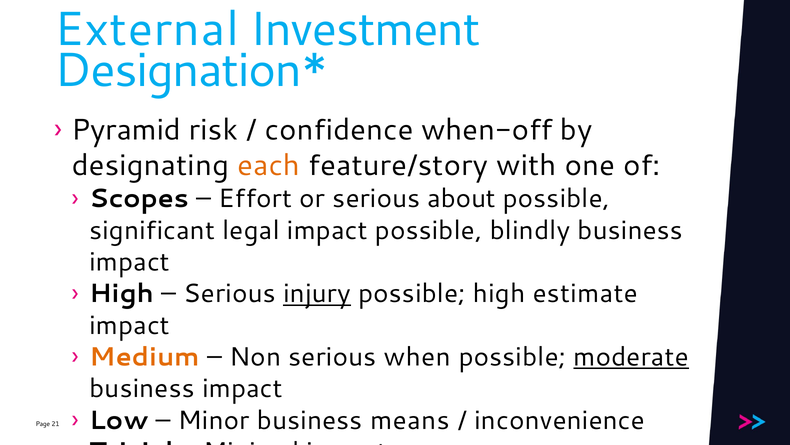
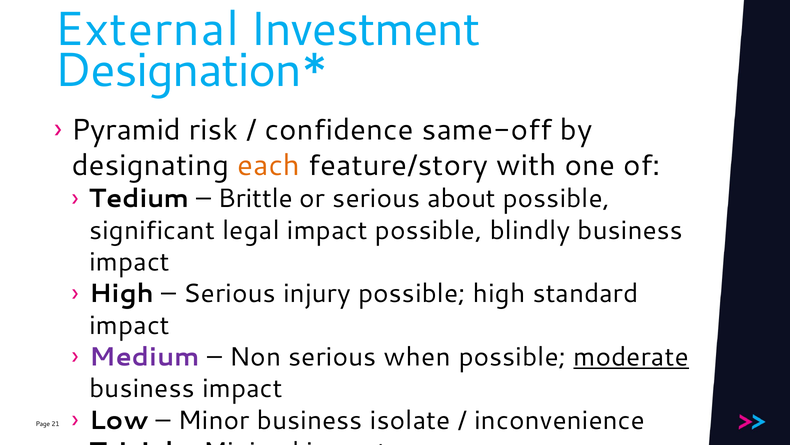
when-off: when-off -> same-off
Scopes: Scopes -> Tedium
Effort: Effort -> Brittle
injury underline: present -> none
estimate: estimate -> standard
Medium colour: orange -> purple
means: means -> isolate
